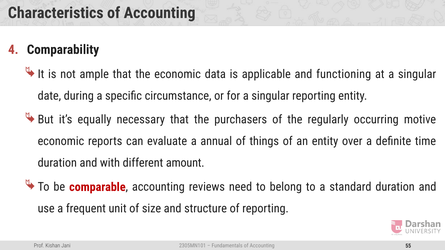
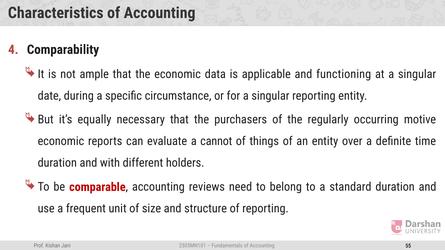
annual: annual -> cannot
amount: amount -> holders
